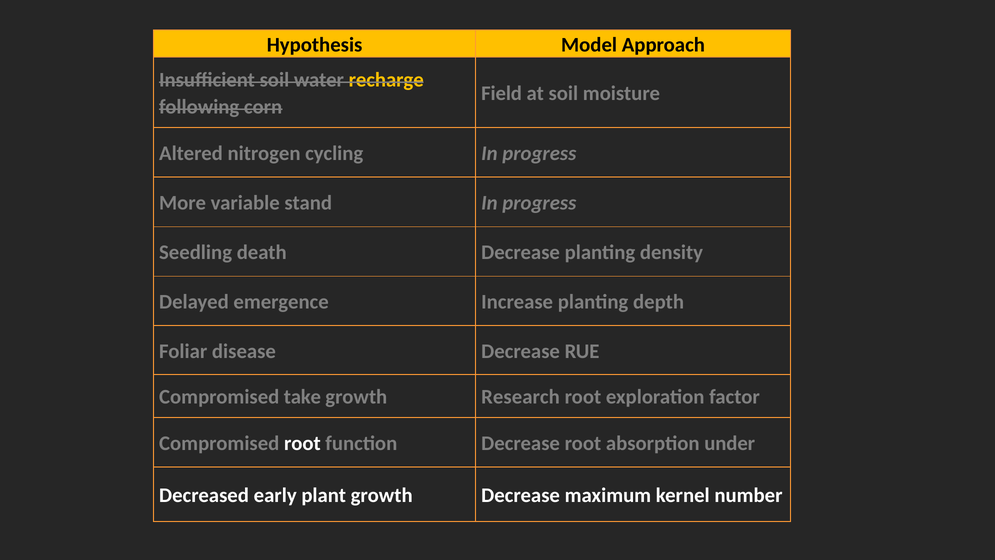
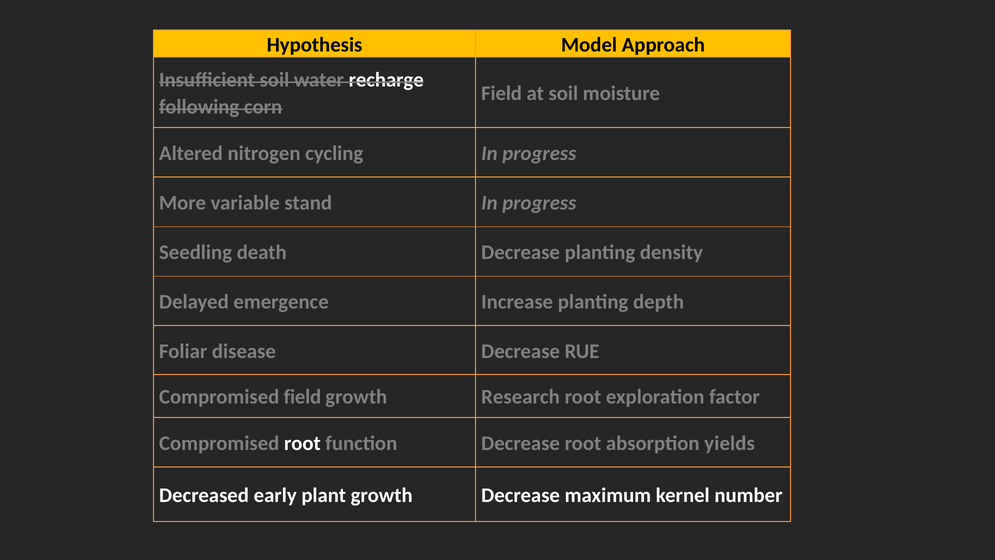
recharge colour: yellow -> white
Compromised take: take -> field
under: under -> yields
